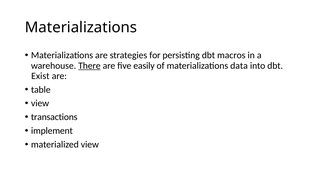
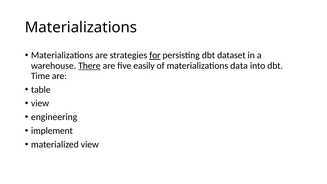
for underline: none -> present
macros: macros -> dataset
Exist: Exist -> Time
transactions: transactions -> engineering
